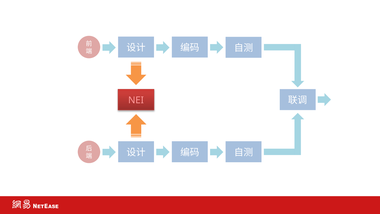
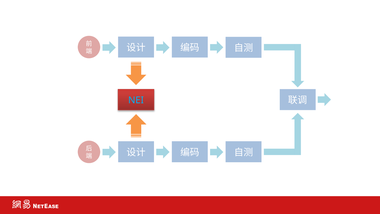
NEI colour: pink -> light blue
